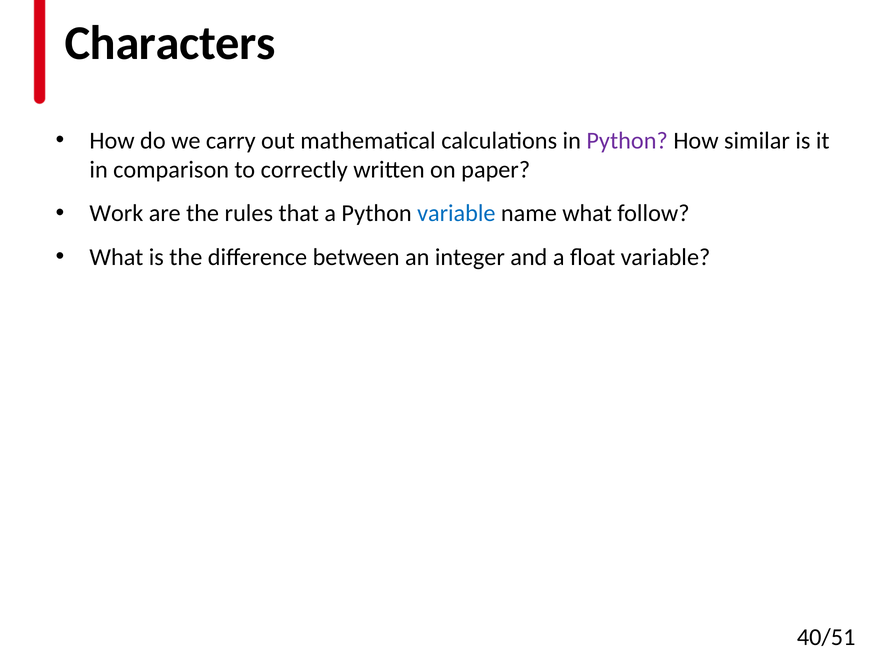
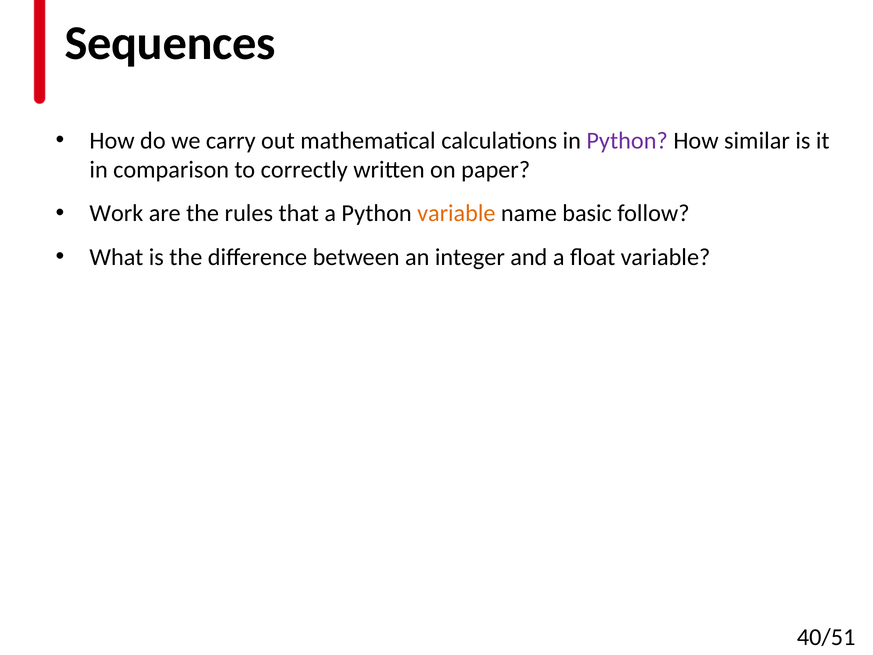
Characters: Characters -> Sequences
variable at (456, 213) colour: blue -> orange
name what: what -> basic
